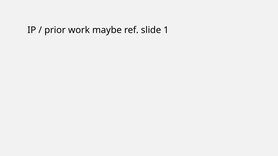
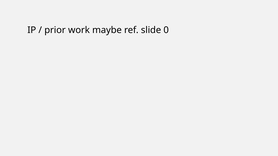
1: 1 -> 0
